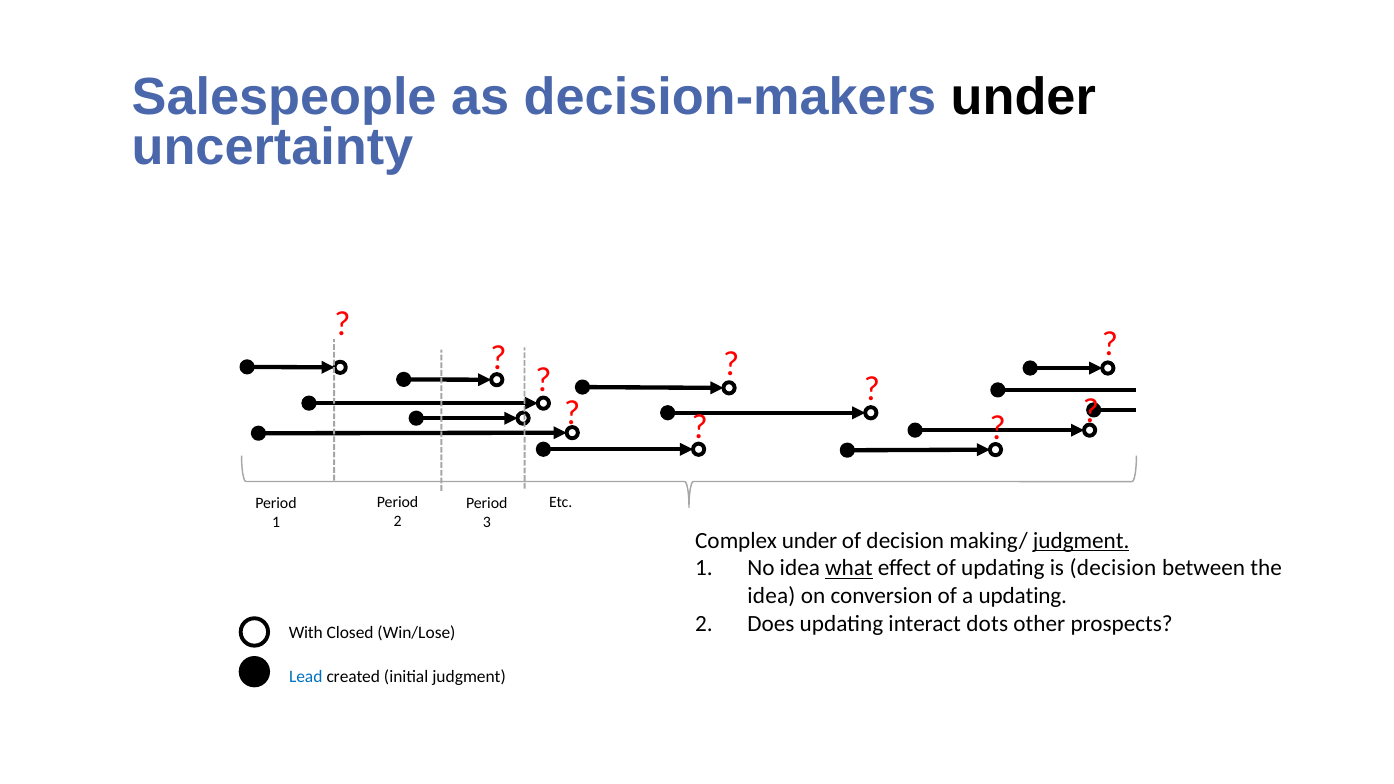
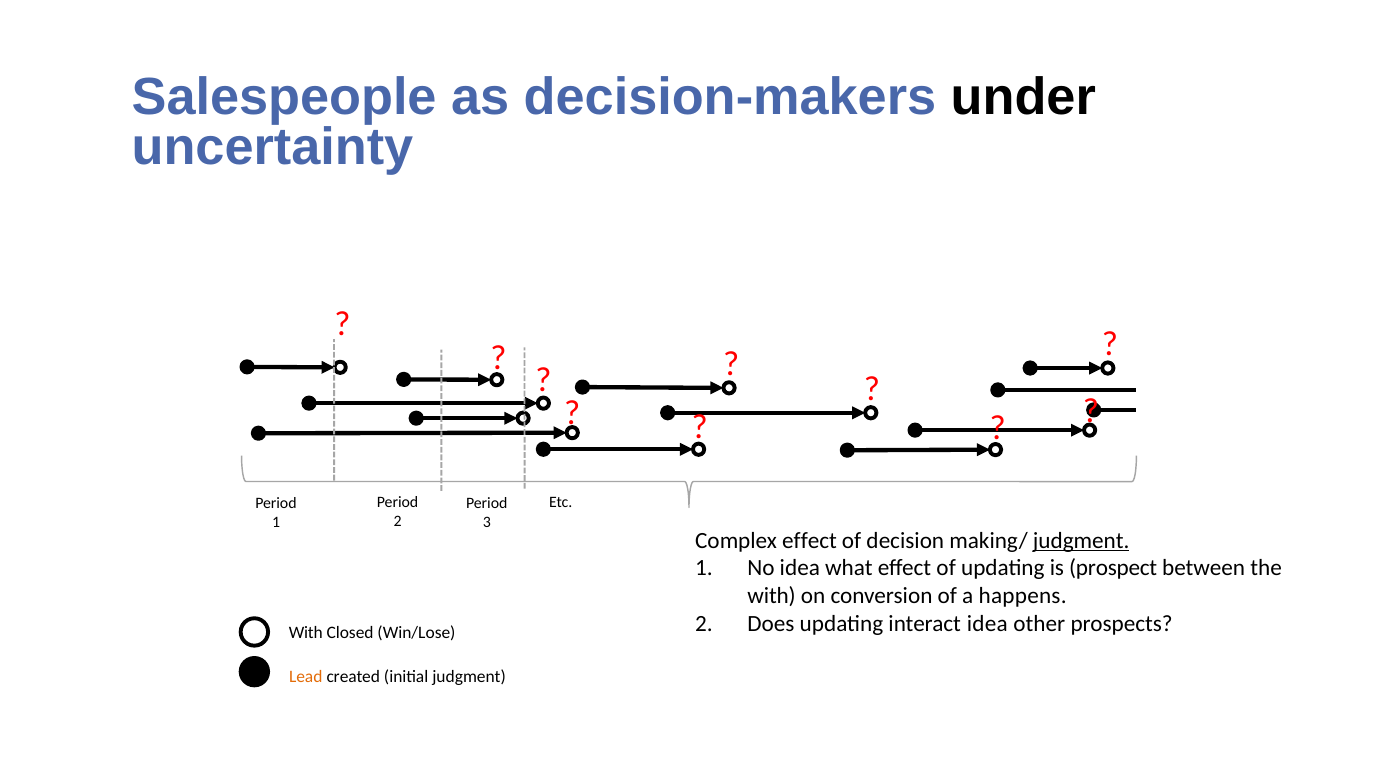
Complex under: under -> effect
what underline: present -> none
is decision: decision -> prospect
idea at (771, 596): idea -> with
a updating: updating -> happens
interact dots: dots -> idea
Lead colour: blue -> orange
